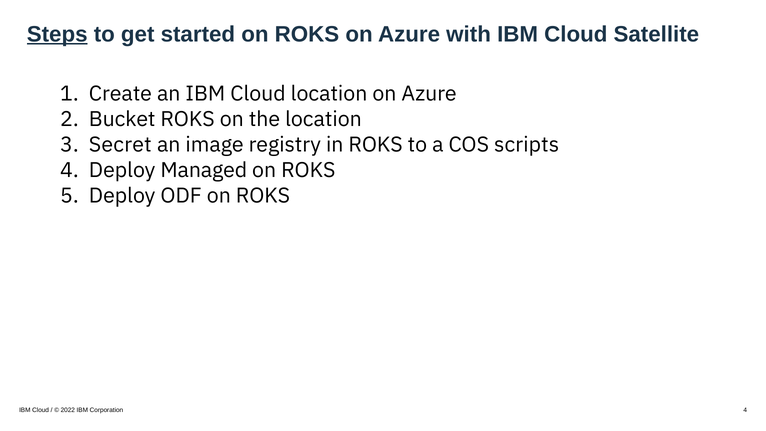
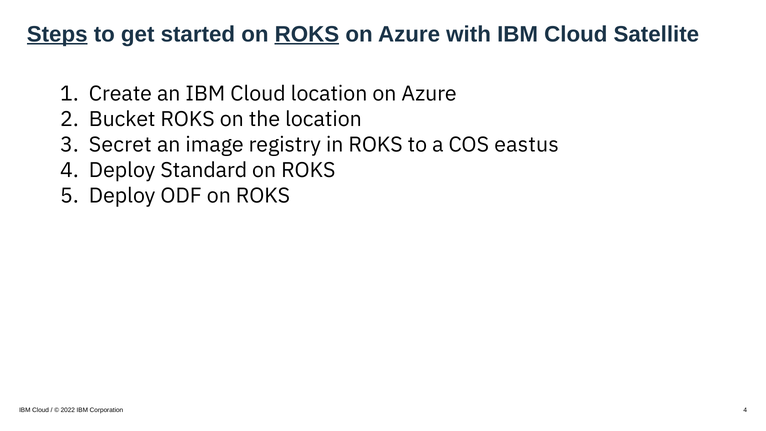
ROKS at (307, 34) underline: none -> present
scripts: scripts -> eastus
Managed: Managed -> Standard
